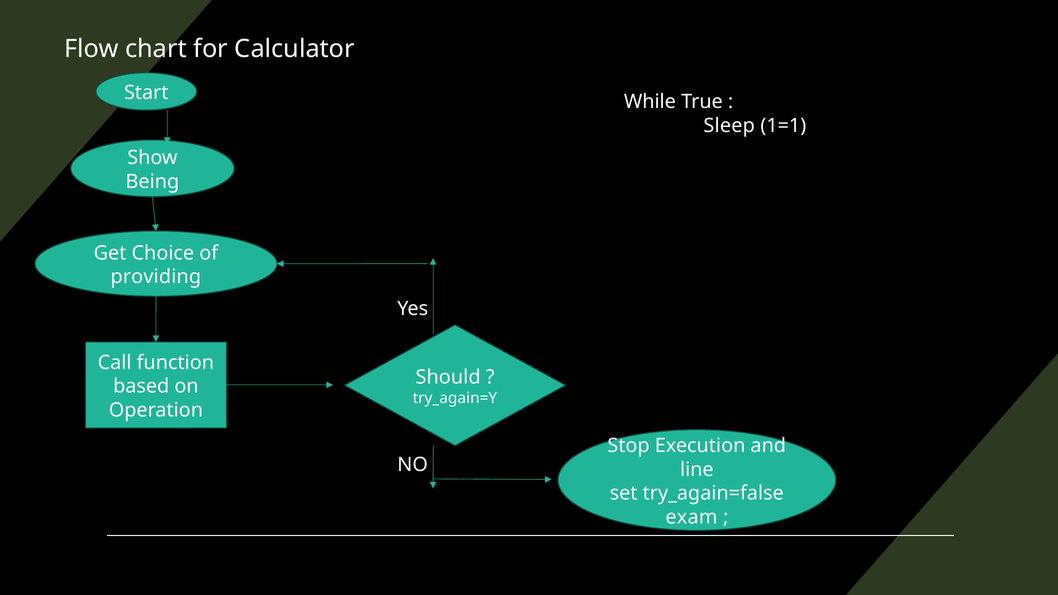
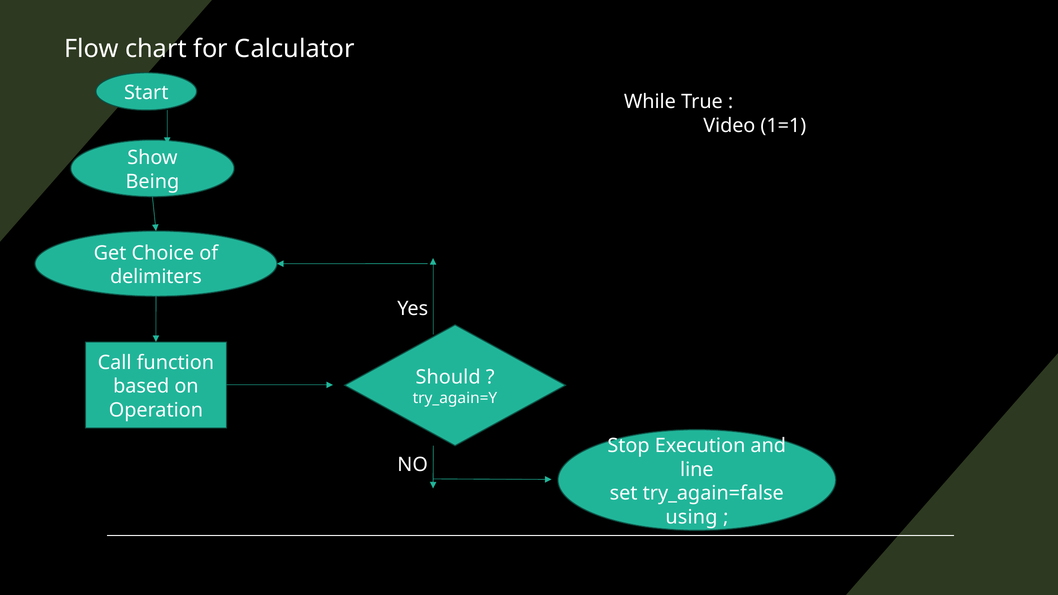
Sleep: Sleep -> Video
providing: providing -> delimiters
exam: exam -> using
